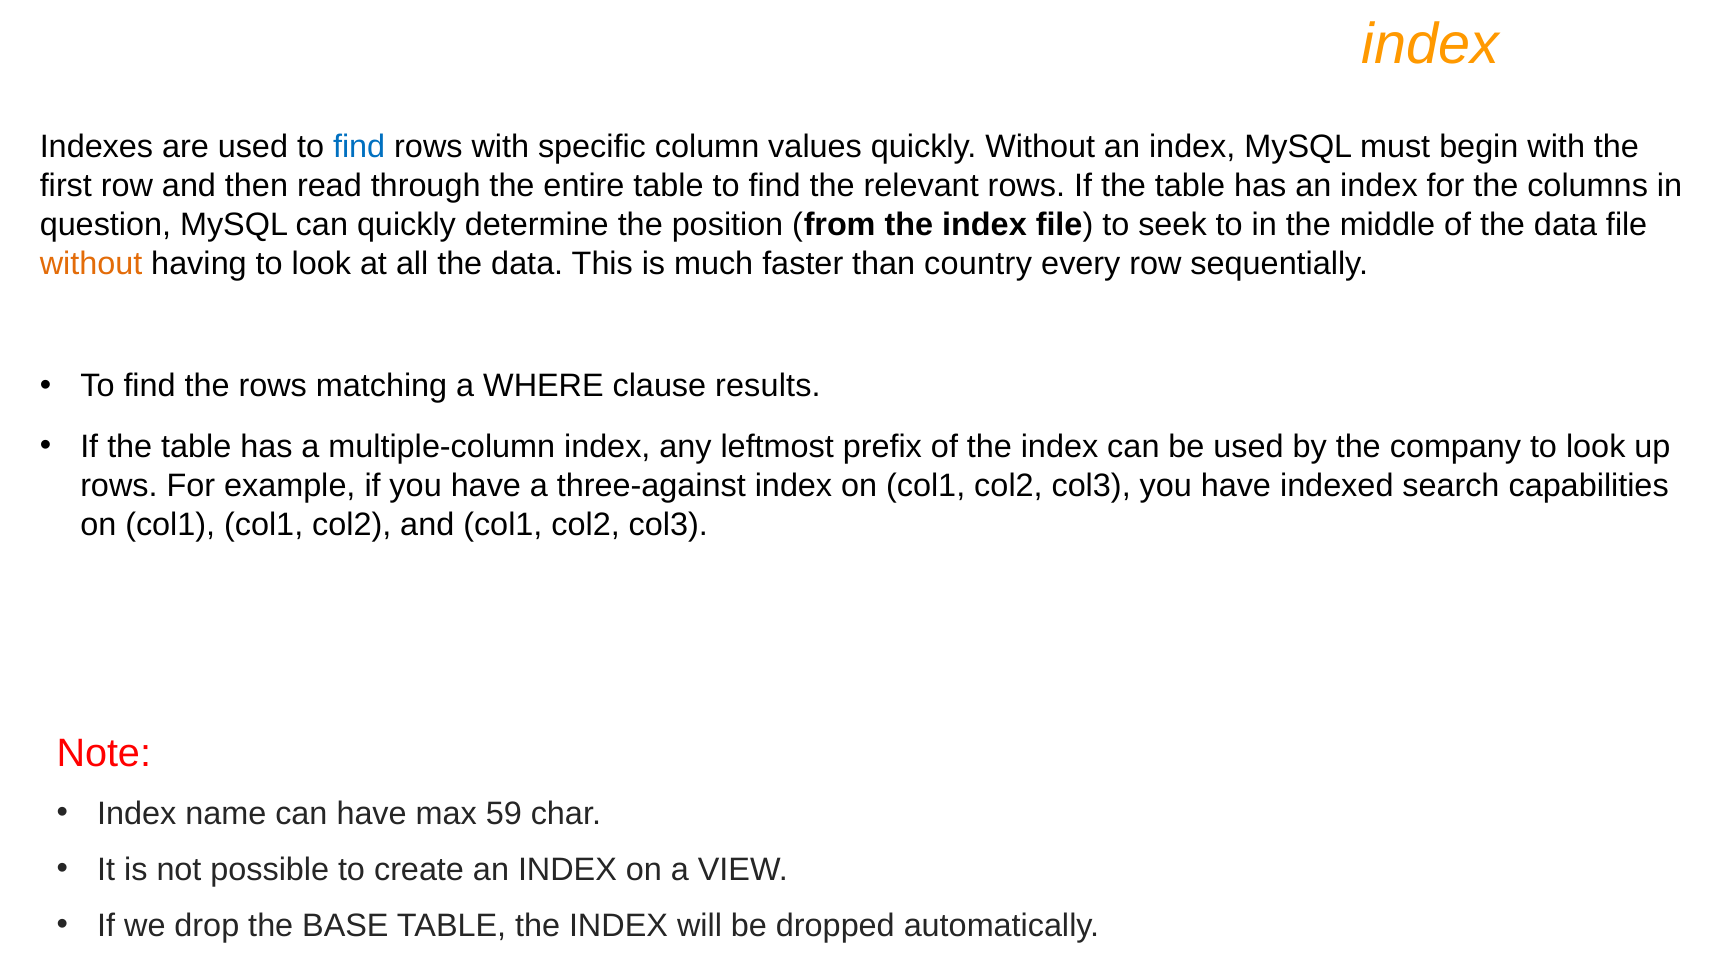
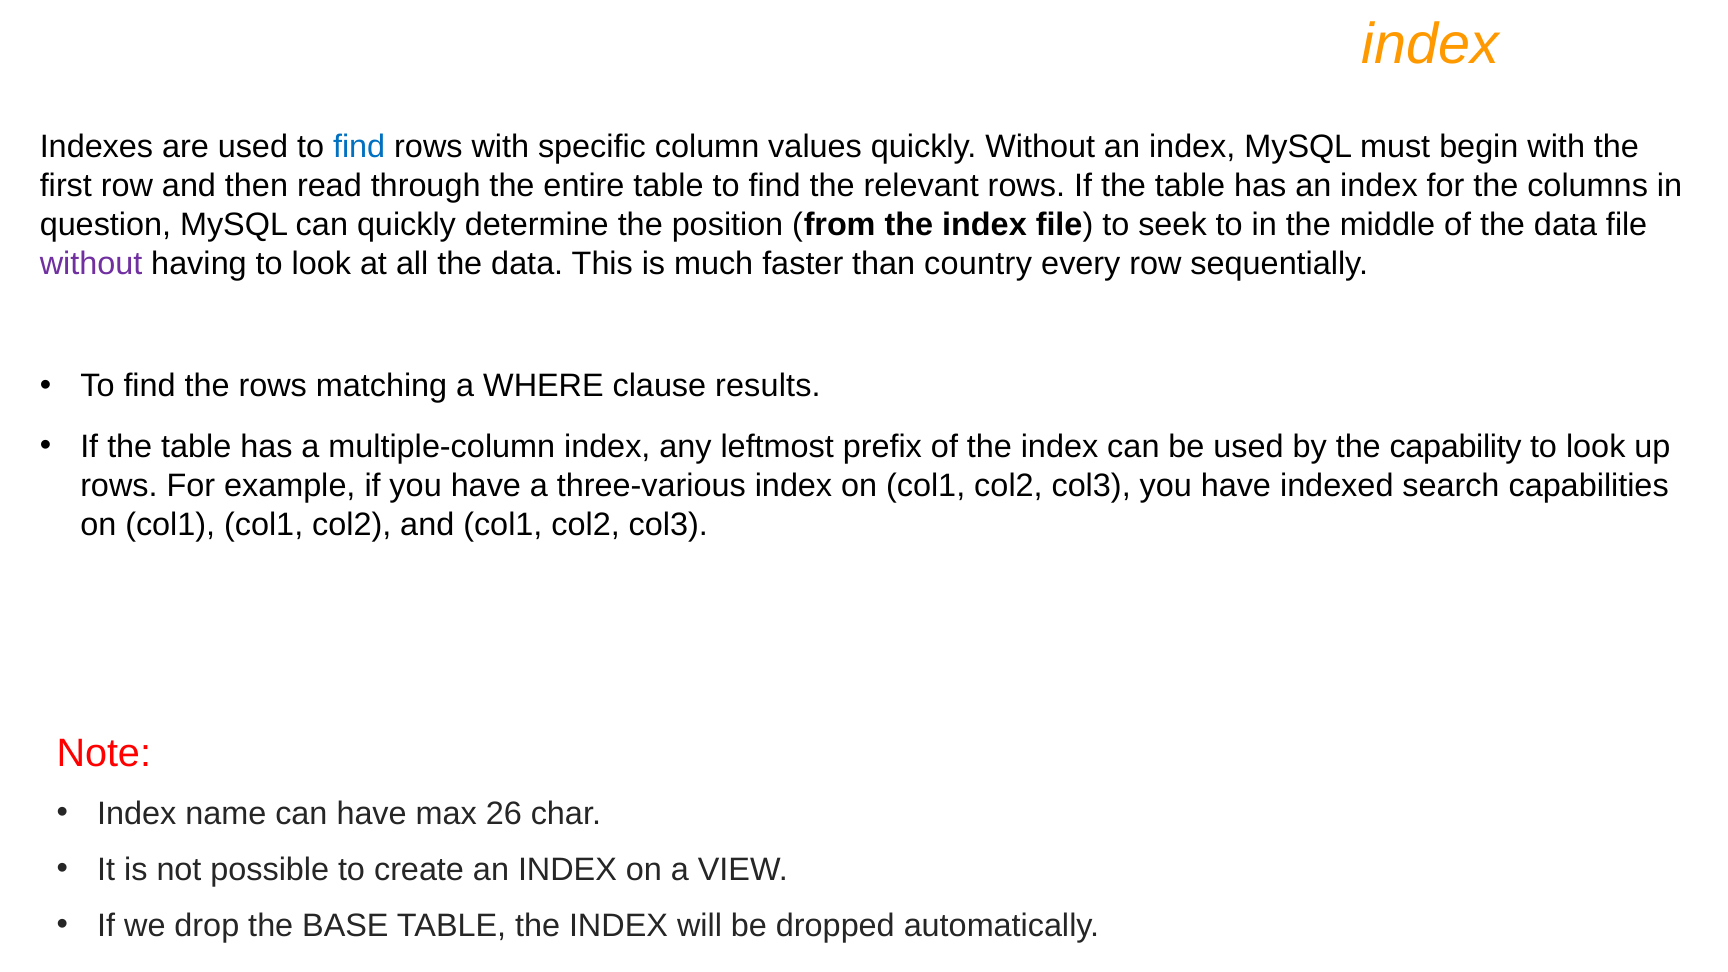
without at (91, 263) colour: orange -> purple
company: company -> capability
three-against: three-against -> three-various
59: 59 -> 26
